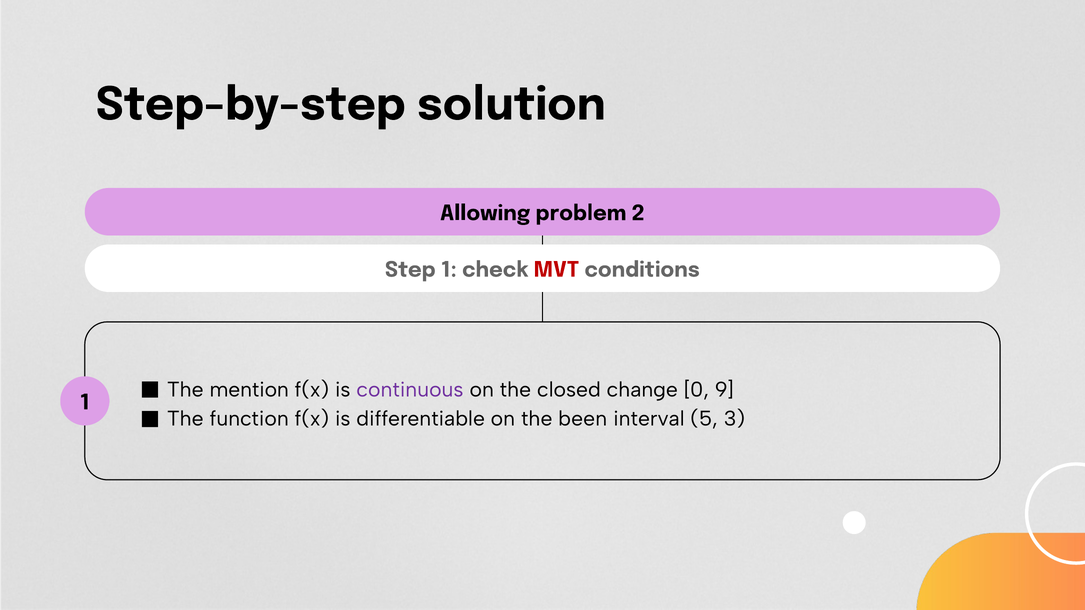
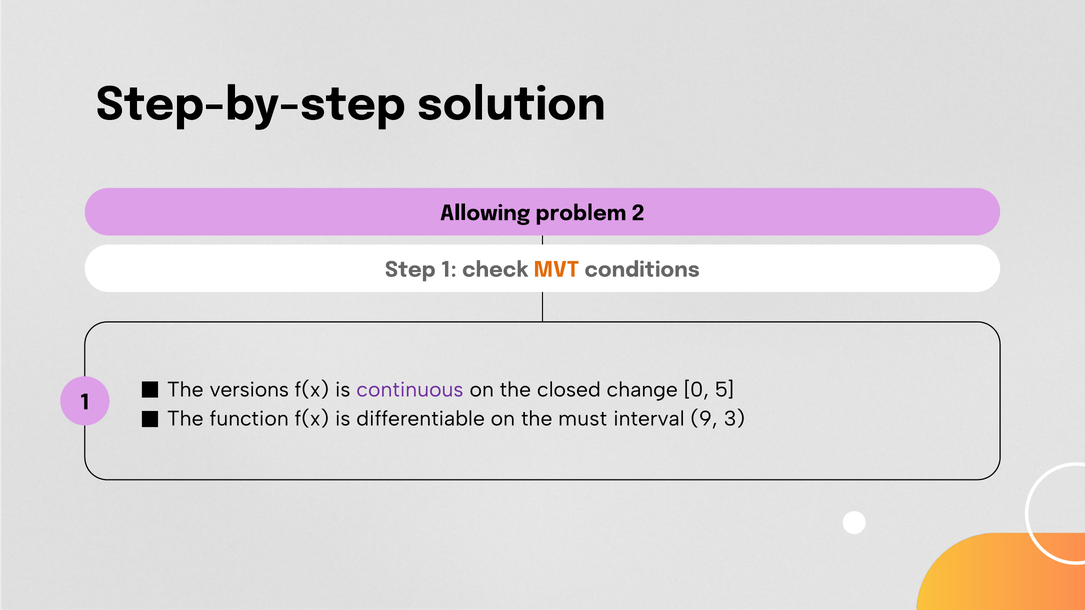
MVT colour: red -> orange
mention: mention -> versions
9: 9 -> 5
been: been -> must
5: 5 -> 9
